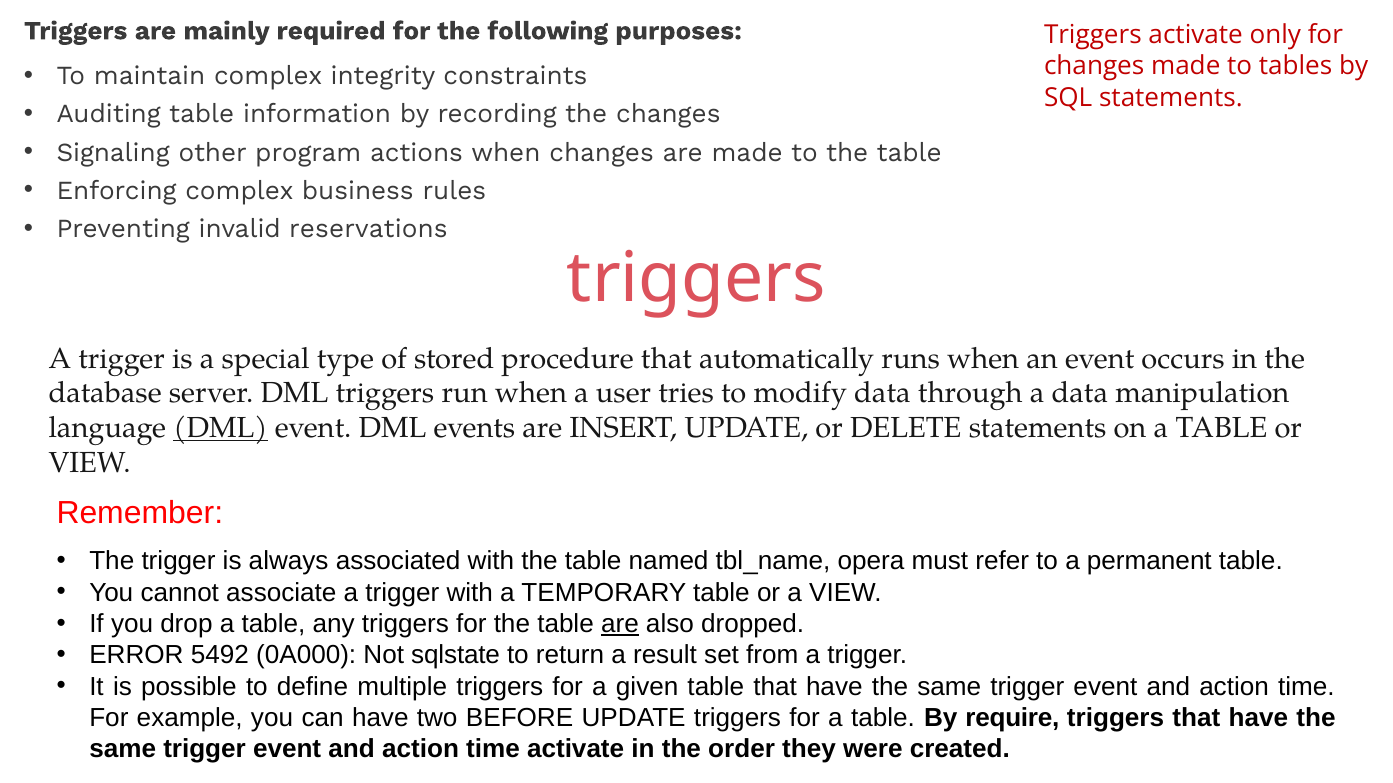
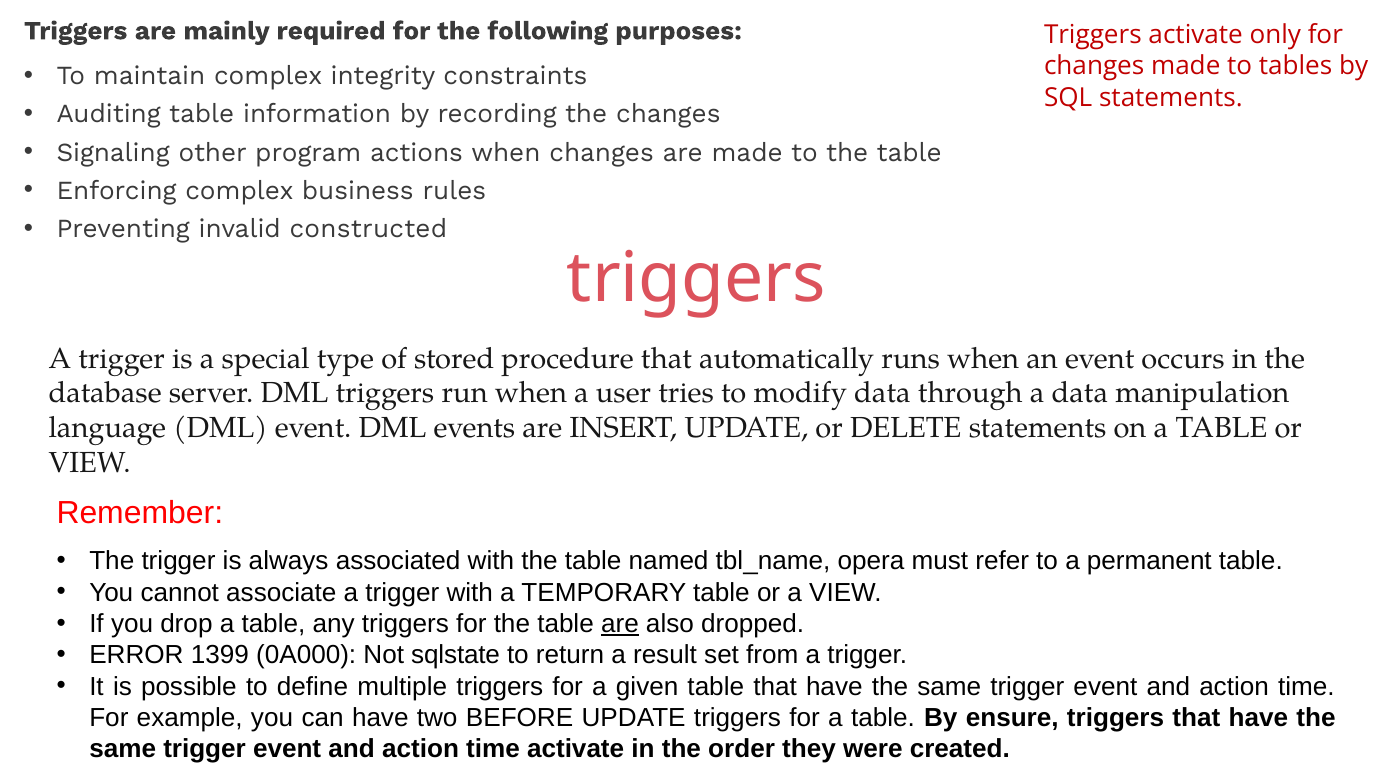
reservations: reservations -> constructed
DML at (221, 428) underline: present -> none
5492: 5492 -> 1399
require: require -> ensure
